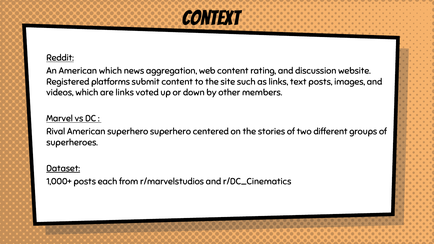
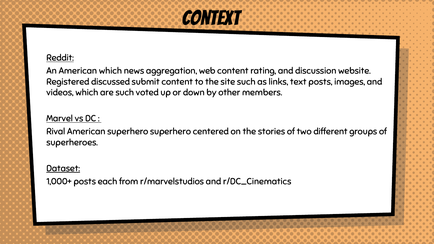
platforms: platforms -> discussed
are links: links -> such
